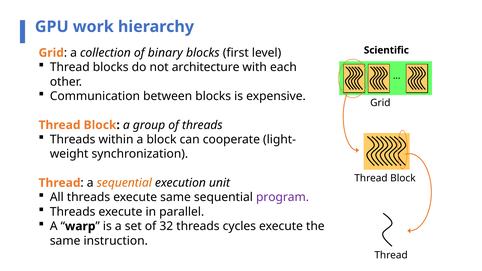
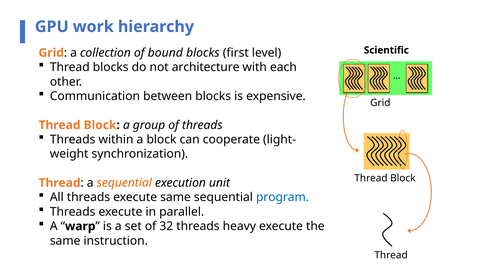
binary: binary -> bound
program colour: purple -> blue
cycles: cycles -> heavy
